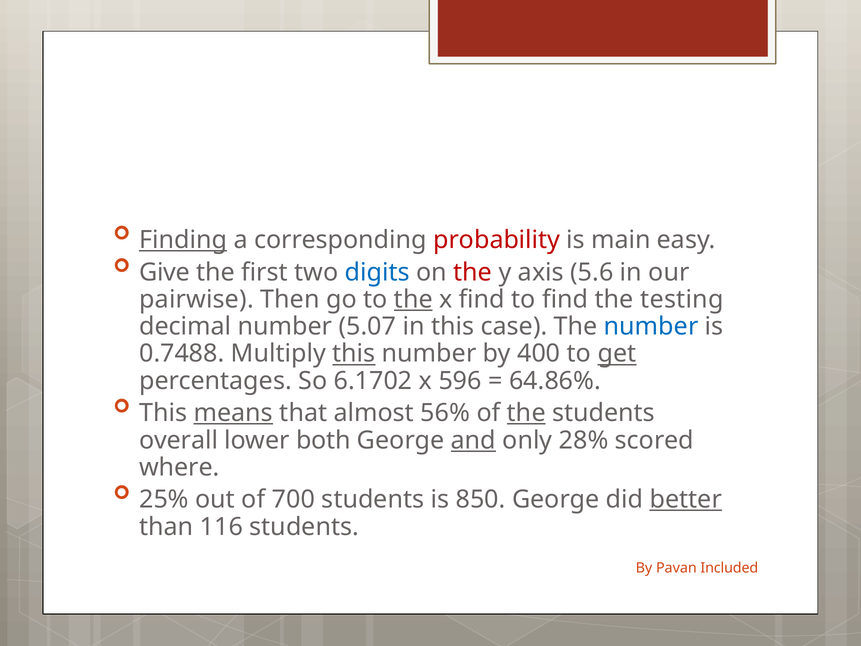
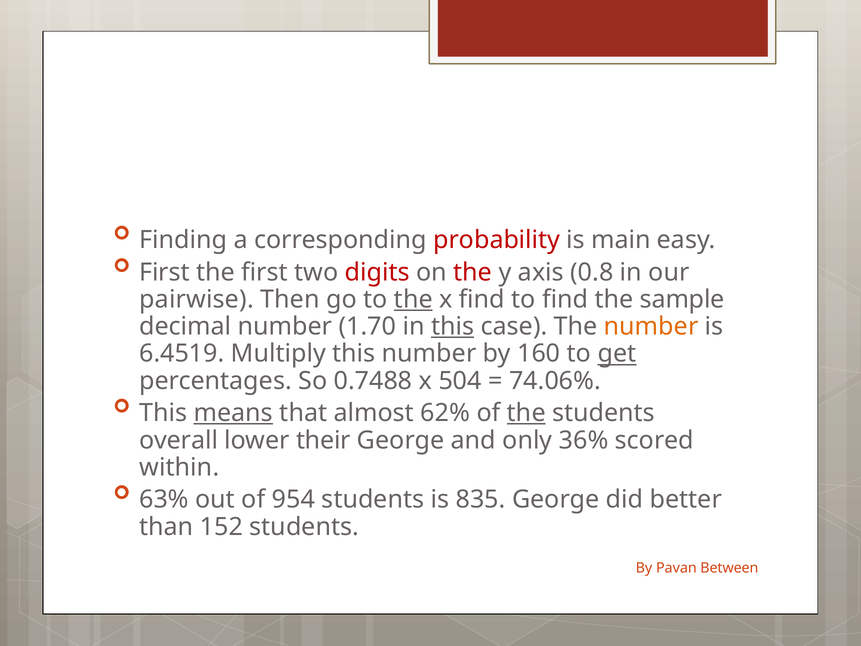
Finding underline: present -> none
Give at (165, 272): Give -> First
digits colour: blue -> red
5.6: 5.6 -> 0.8
testing: testing -> sample
5.07: 5.07 -> 1.70
this at (453, 326) underline: none -> present
number at (651, 326) colour: blue -> orange
0.7488: 0.7488 -> 6.4519
this at (354, 354) underline: present -> none
400: 400 -> 160
6.1702: 6.1702 -> 0.7488
596: 596 -> 504
64.86%: 64.86% -> 74.06%
56%: 56% -> 62%
both: both -> their
and underline: present -> none
28%: 28% -> 36%
where: where -> within
25%: 25% -> 63%
700: 700 -> 954
850: 850 -> 835
better underline: present -> none
116: 116 -> 152
Included: Included -> Between
